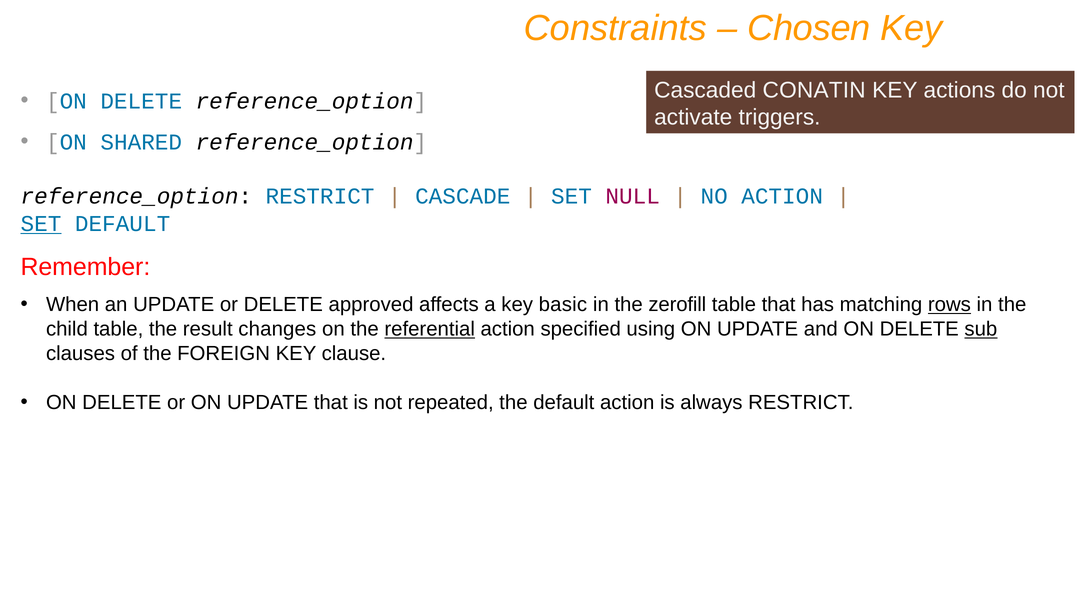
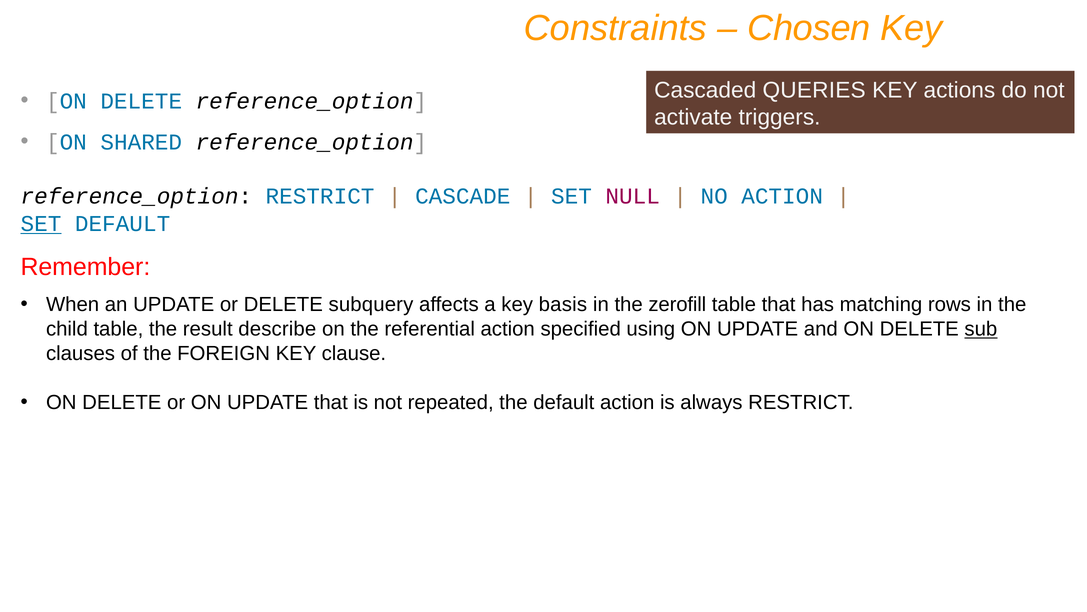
CONATIN: CONATIN -> QUERIES
approved: approved -> subquery
basic: basic -> basis
rows underline: present -> none
changes: changes -> describe
referential underline: present -> none
